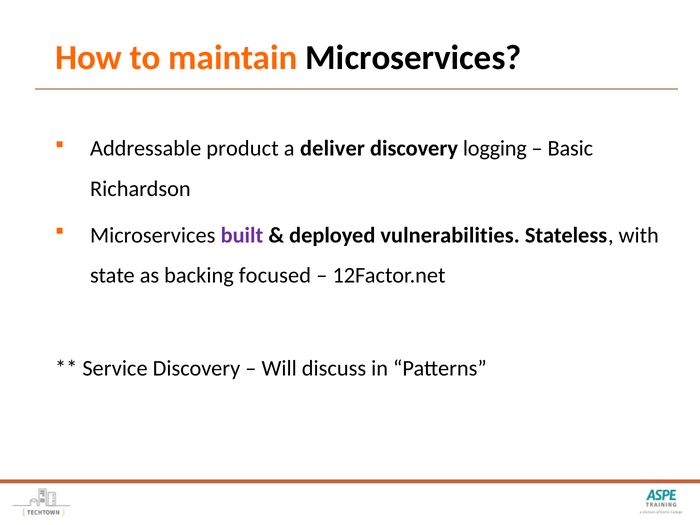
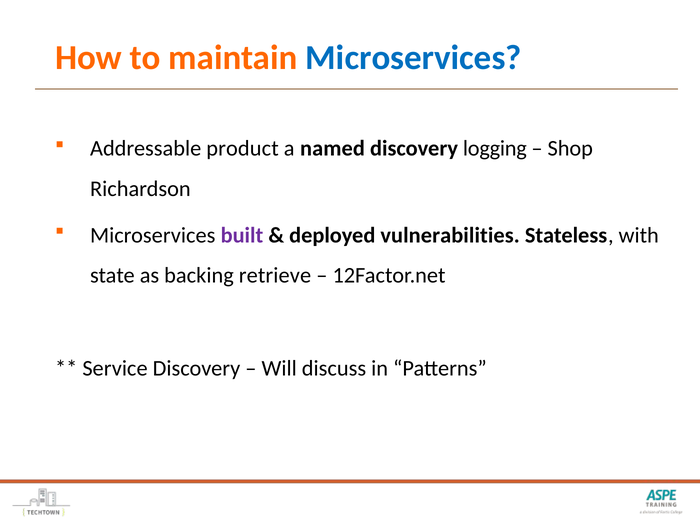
Microservices at (414, 57) colour: black -> blue
deliver: deliver -> named
Basic: Basic -> Shop
focused: focused -> retrieve
